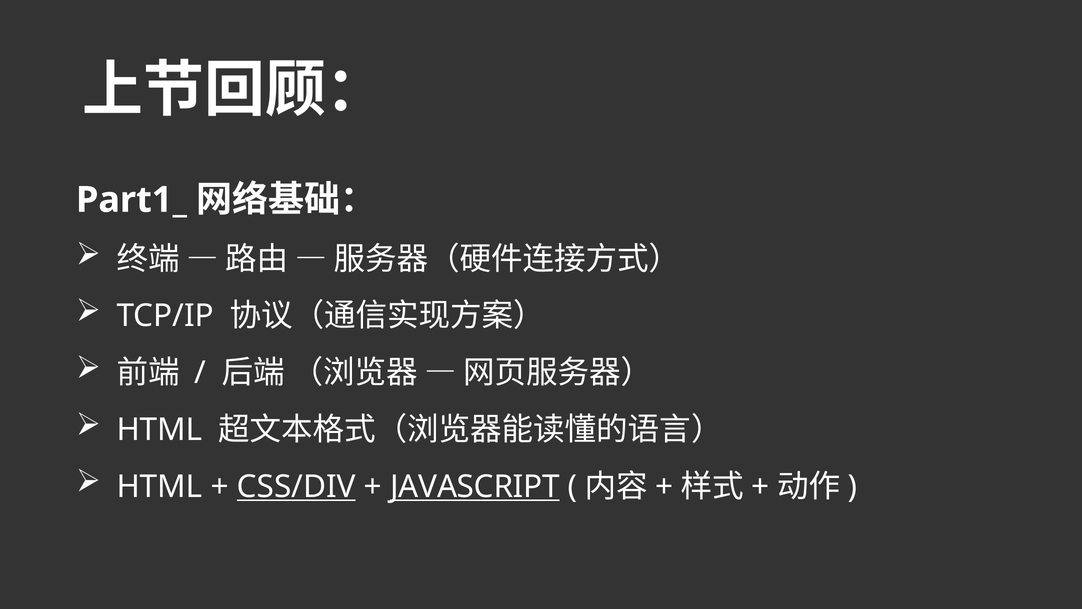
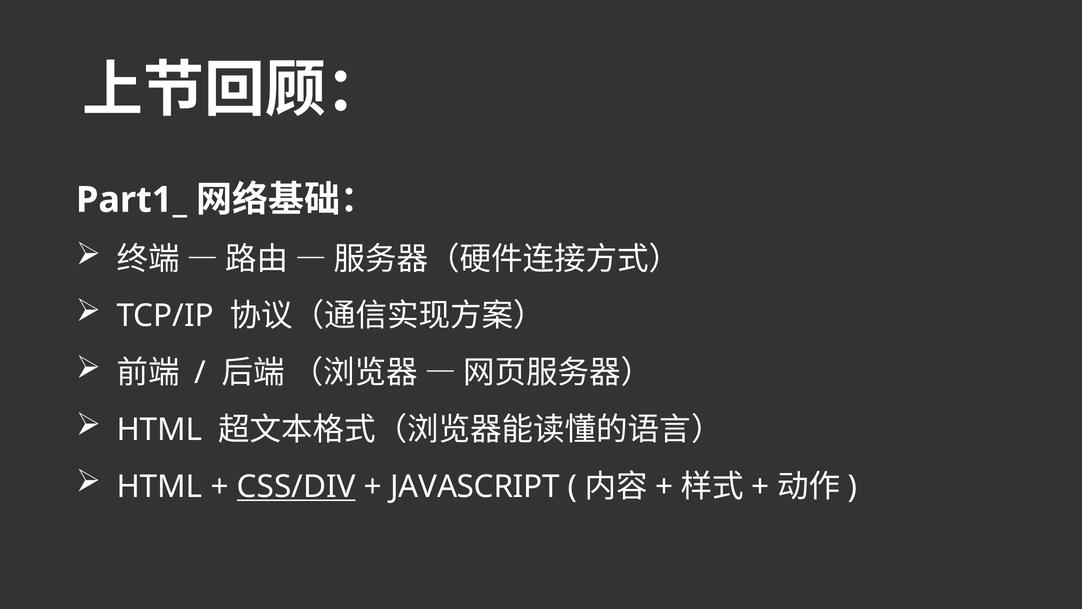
JAVASCRIPT underline: present -> none
